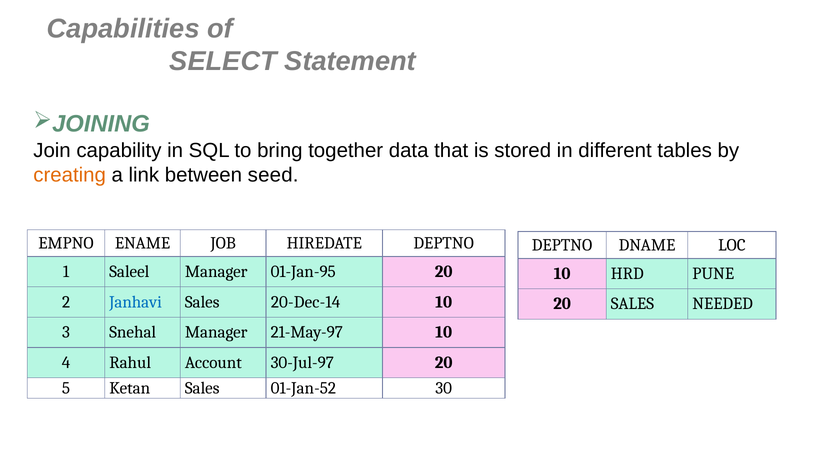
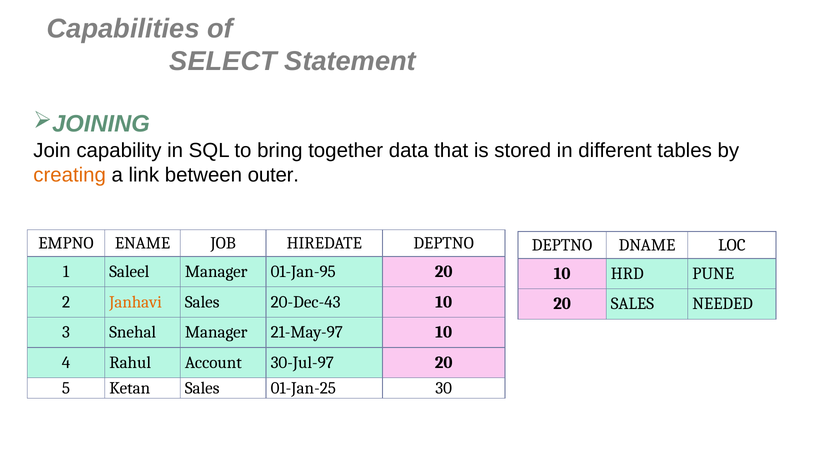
seed: seed -> outer
Janhavi colour: blue -> orange
20-Dec-14: 20-Dec-14 -> 20-Dec-43
01-Jan-52: 01-Jan-52 -> 01-Jan-25
